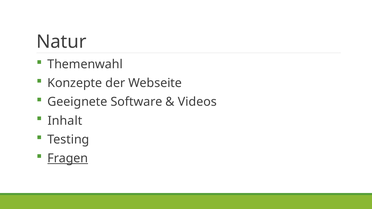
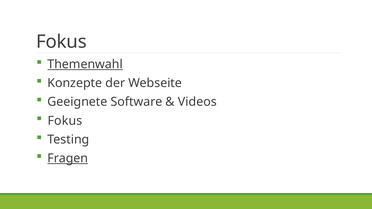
Natur at (61, 42): Natur -> Fokus
Themenwahl underline: none -> present
Inhalt at (65, 121): Inhalt -> Fokus
